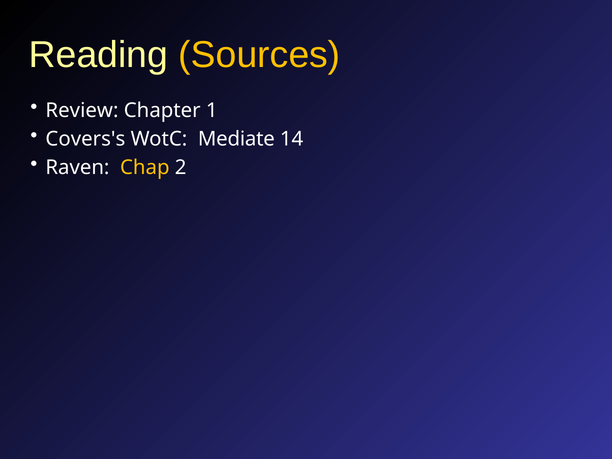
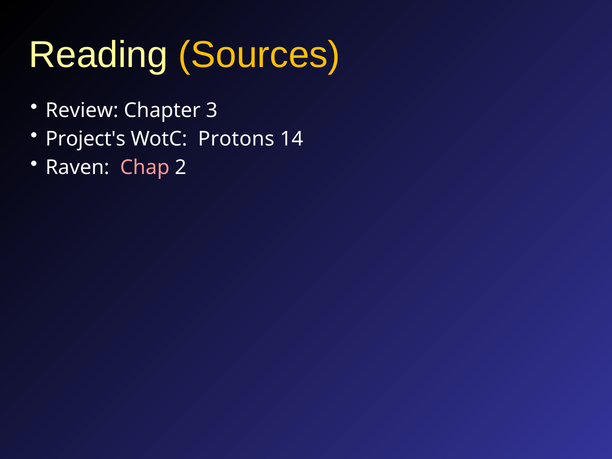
1: 1 -> 3
Covers's: Covers's -> Project's
Mediate: Mediate -> Protons
Chap colour: yellow -> pink
